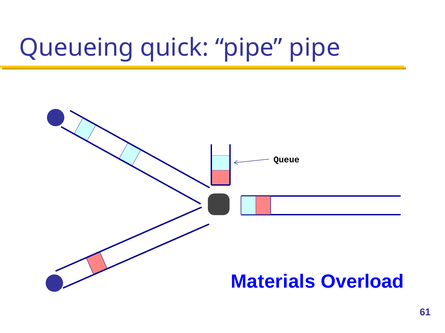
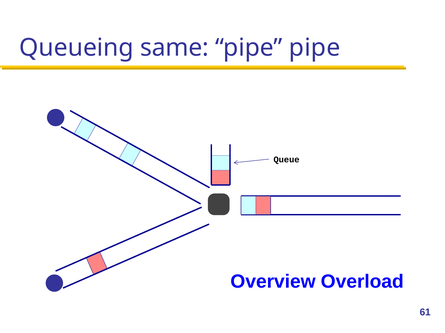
quick: quick -> same
Materials: Materials -> Overview
